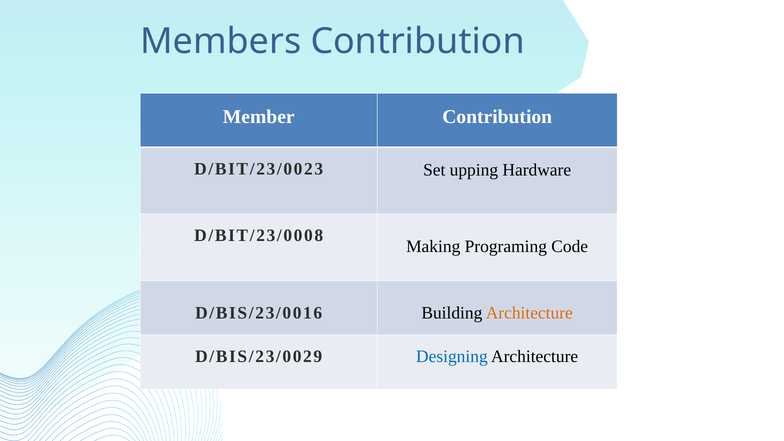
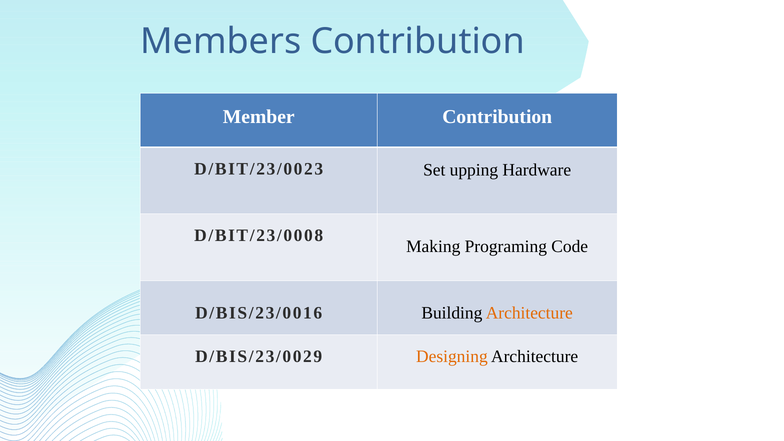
Designing colour: blue -> orange
